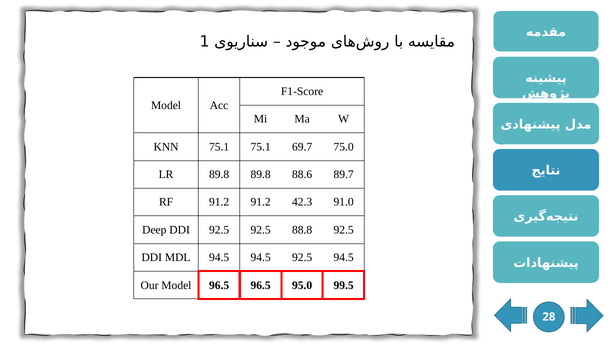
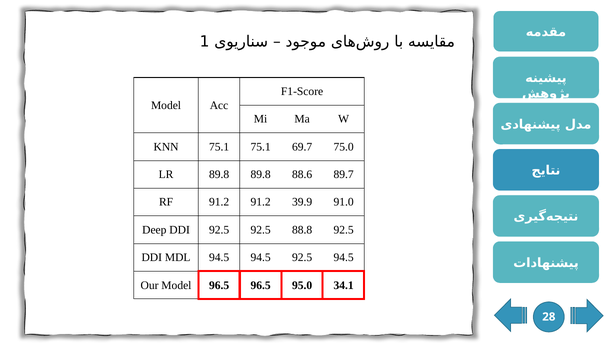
42.3: 42.3 -> 39.9
99.5: 99.5 -> 34.1
